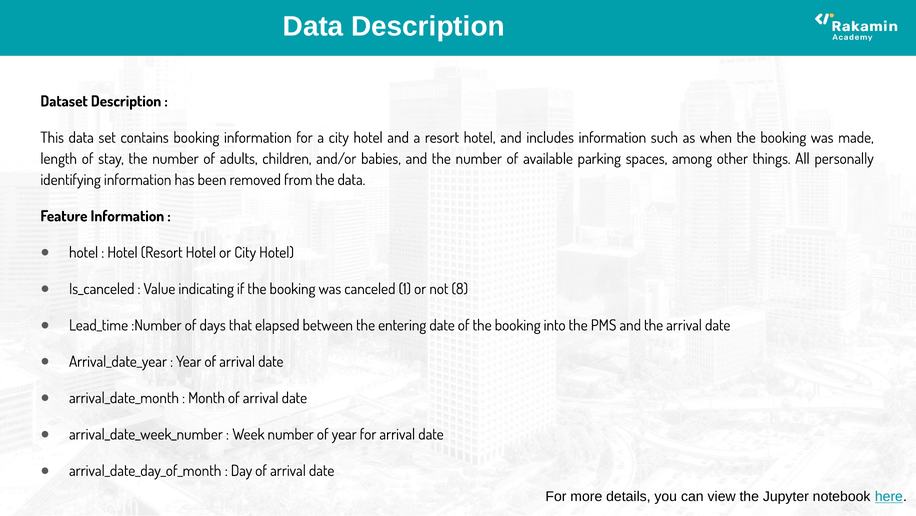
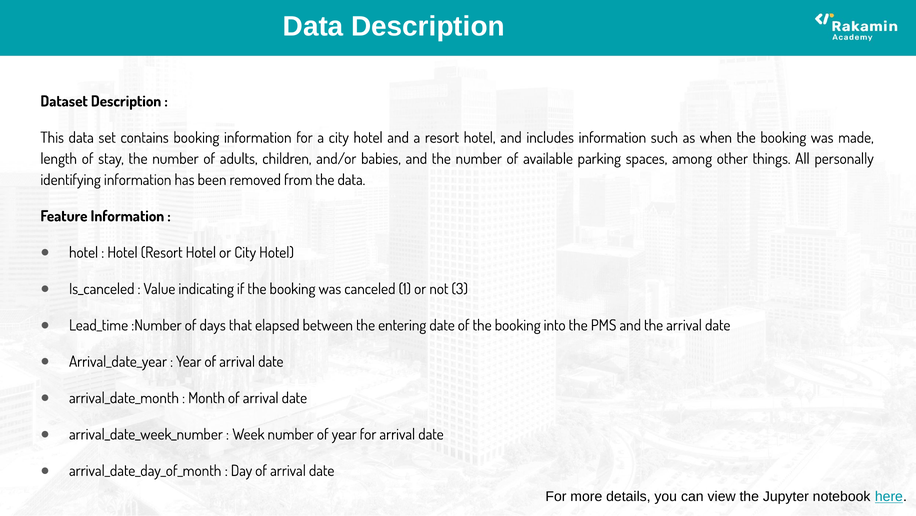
8: 8 -> 3
